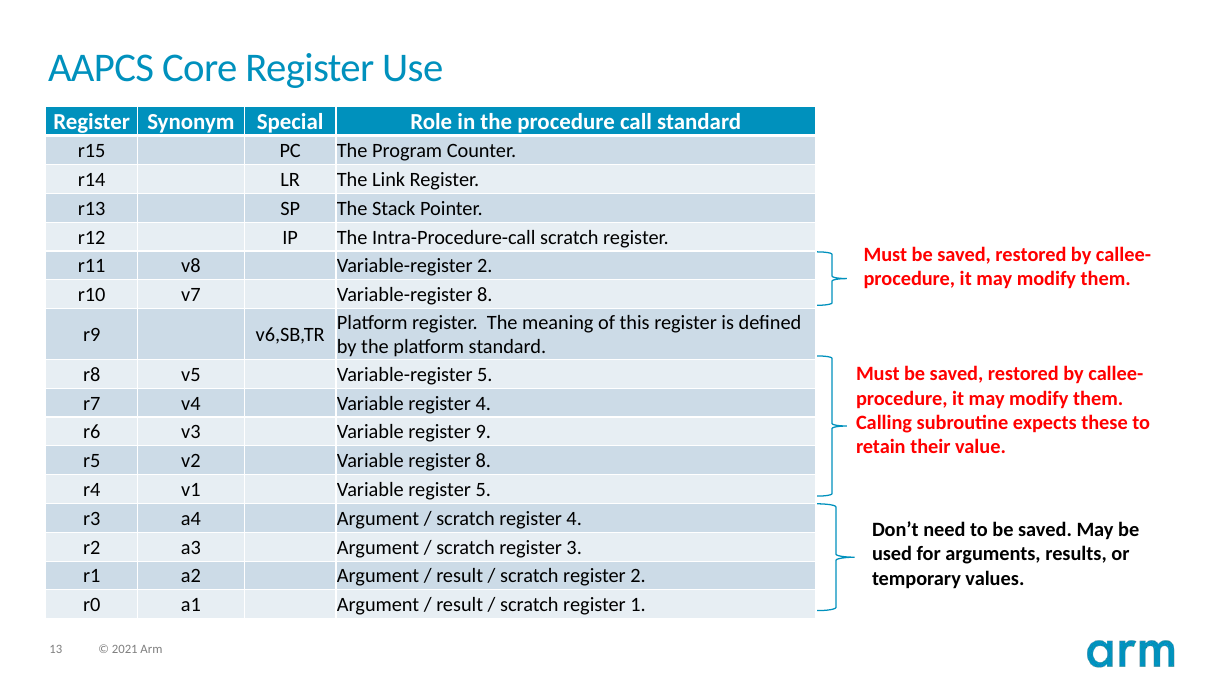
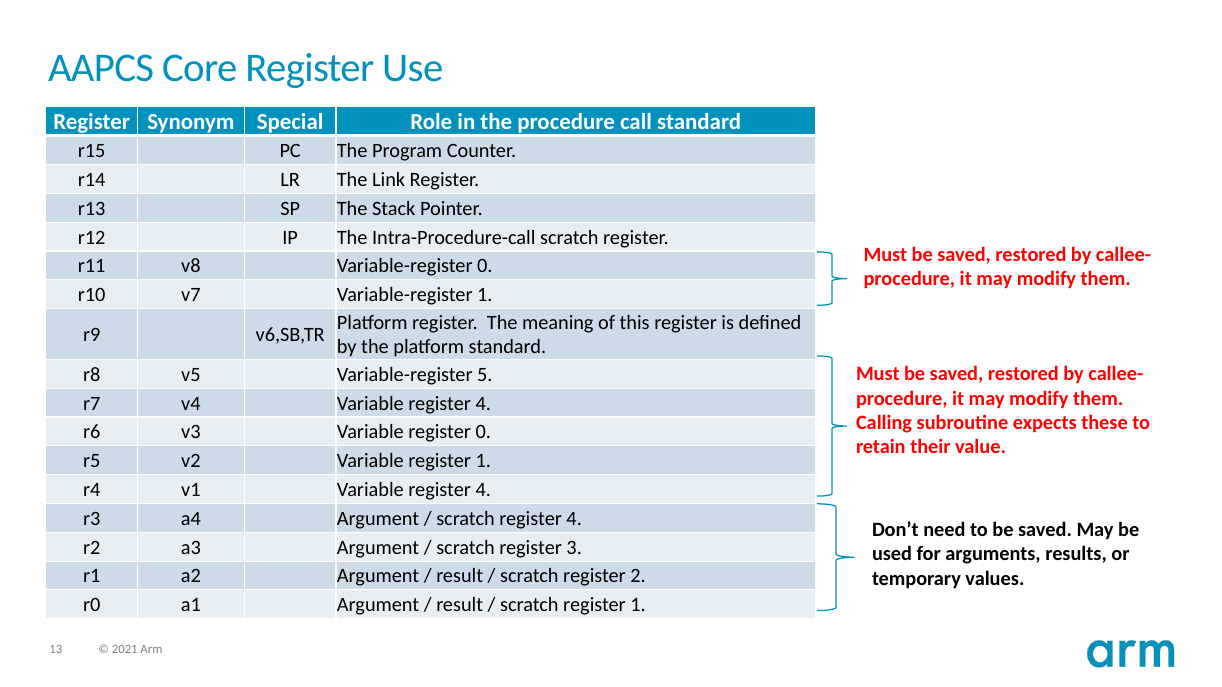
Variable-register 2: 2 -> 0
Variable-register 8: 8 -> 1
register 9: 9 -> 0
Variable register 8: 8 -> 1
v1 Variable register 5: 5 -> 4
